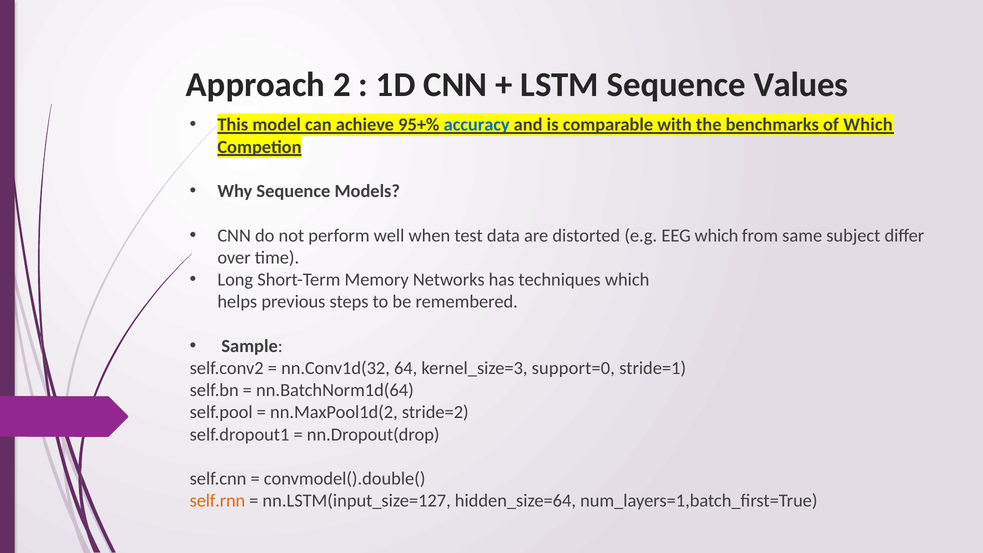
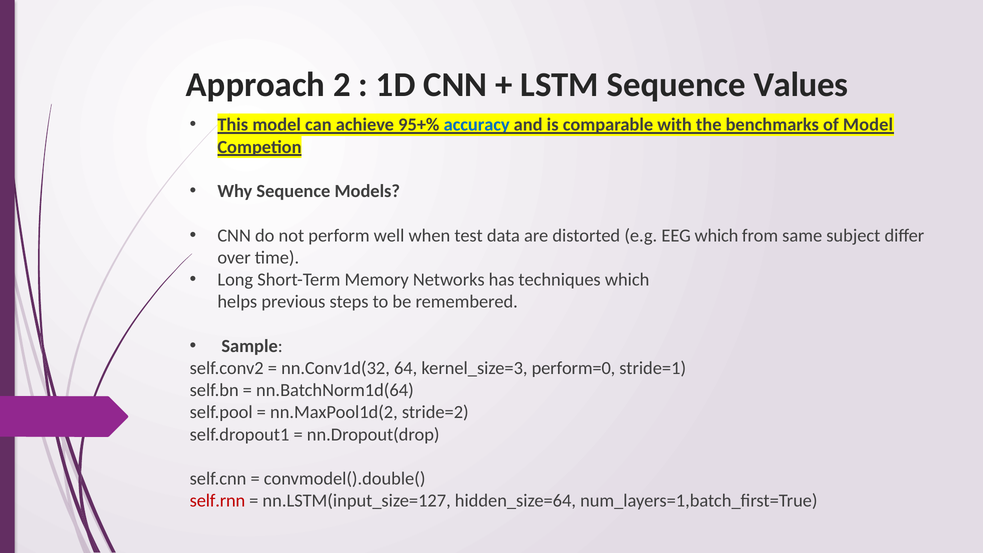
of Which: Which -> Model
support=0: support=0 -> perform=0
self.rnn colour: orange -> red
